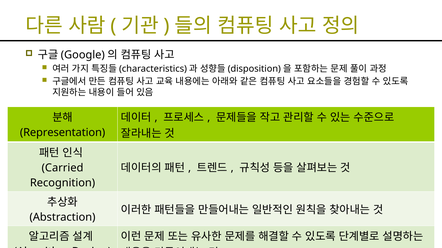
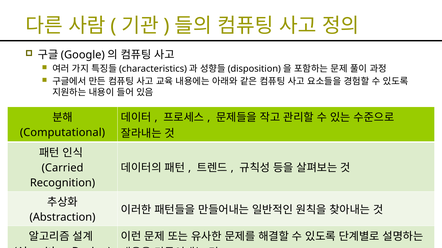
Representation: Representation -> Computational
